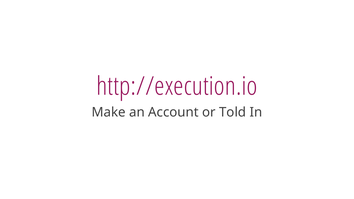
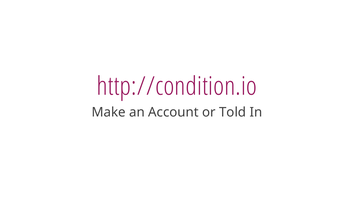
http://execution.io: http://execution.io -> http://condition.io
